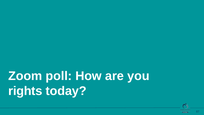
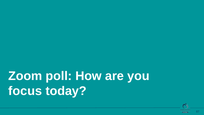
rights: rights -> focus
